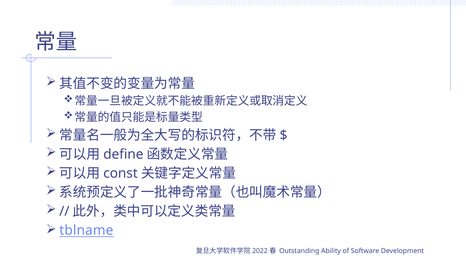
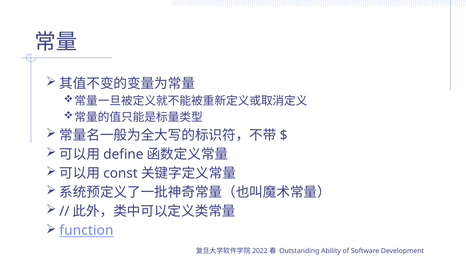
tblname: tblname -> function
